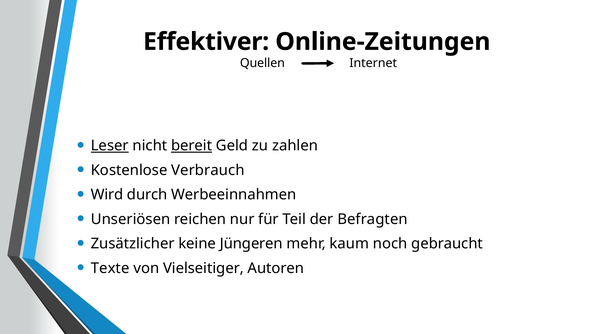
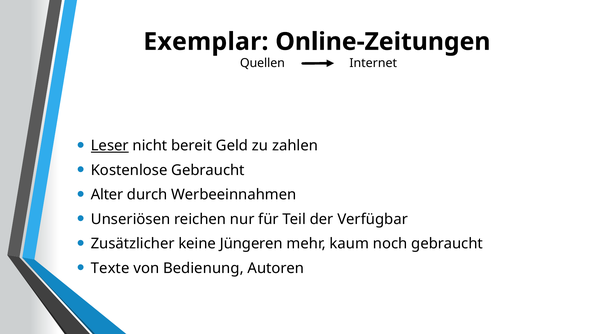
Effektiver: Effektiver -> Exemplar
bereit underline: present -> none
Kostenlose Verbrauch: Verbrauch -> Gebraucht
Wird: Wird -> Alter
Befragten: Befragten -> Verfügbar
Vielseitiger: Vielseitiger -> Bedienung
